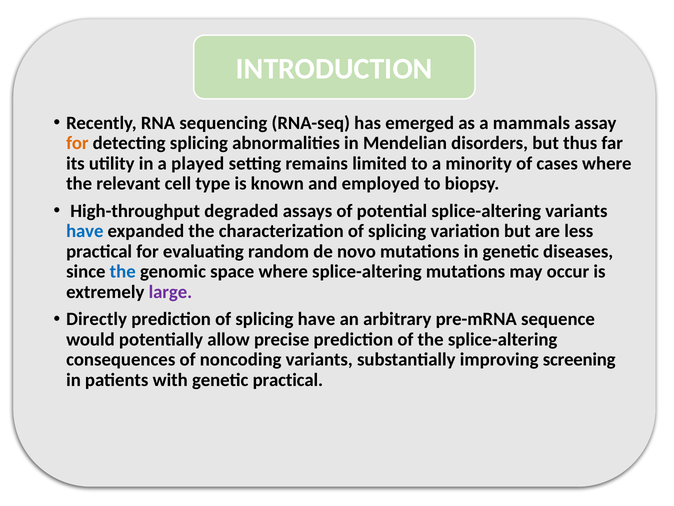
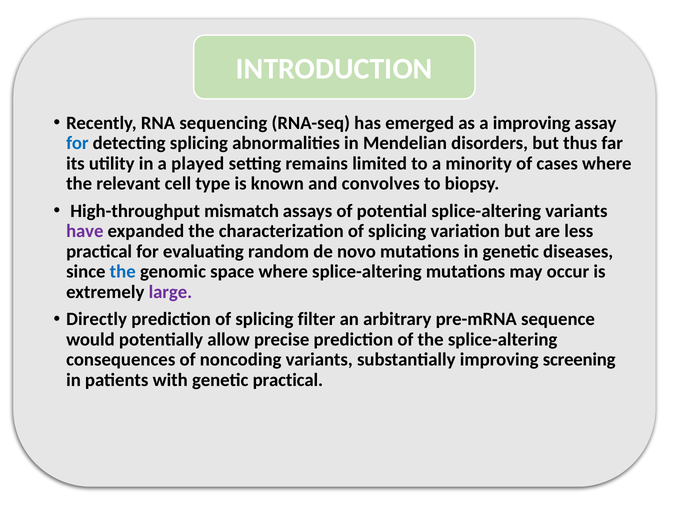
a mammals: mammals -> improving
for at (77, 143) colour: orange -> blue
employed: employed -> convolves
degraded: degraded -> mismatch
have at (85, 231) colour: blue -> purple
splicing have: have -> filter
